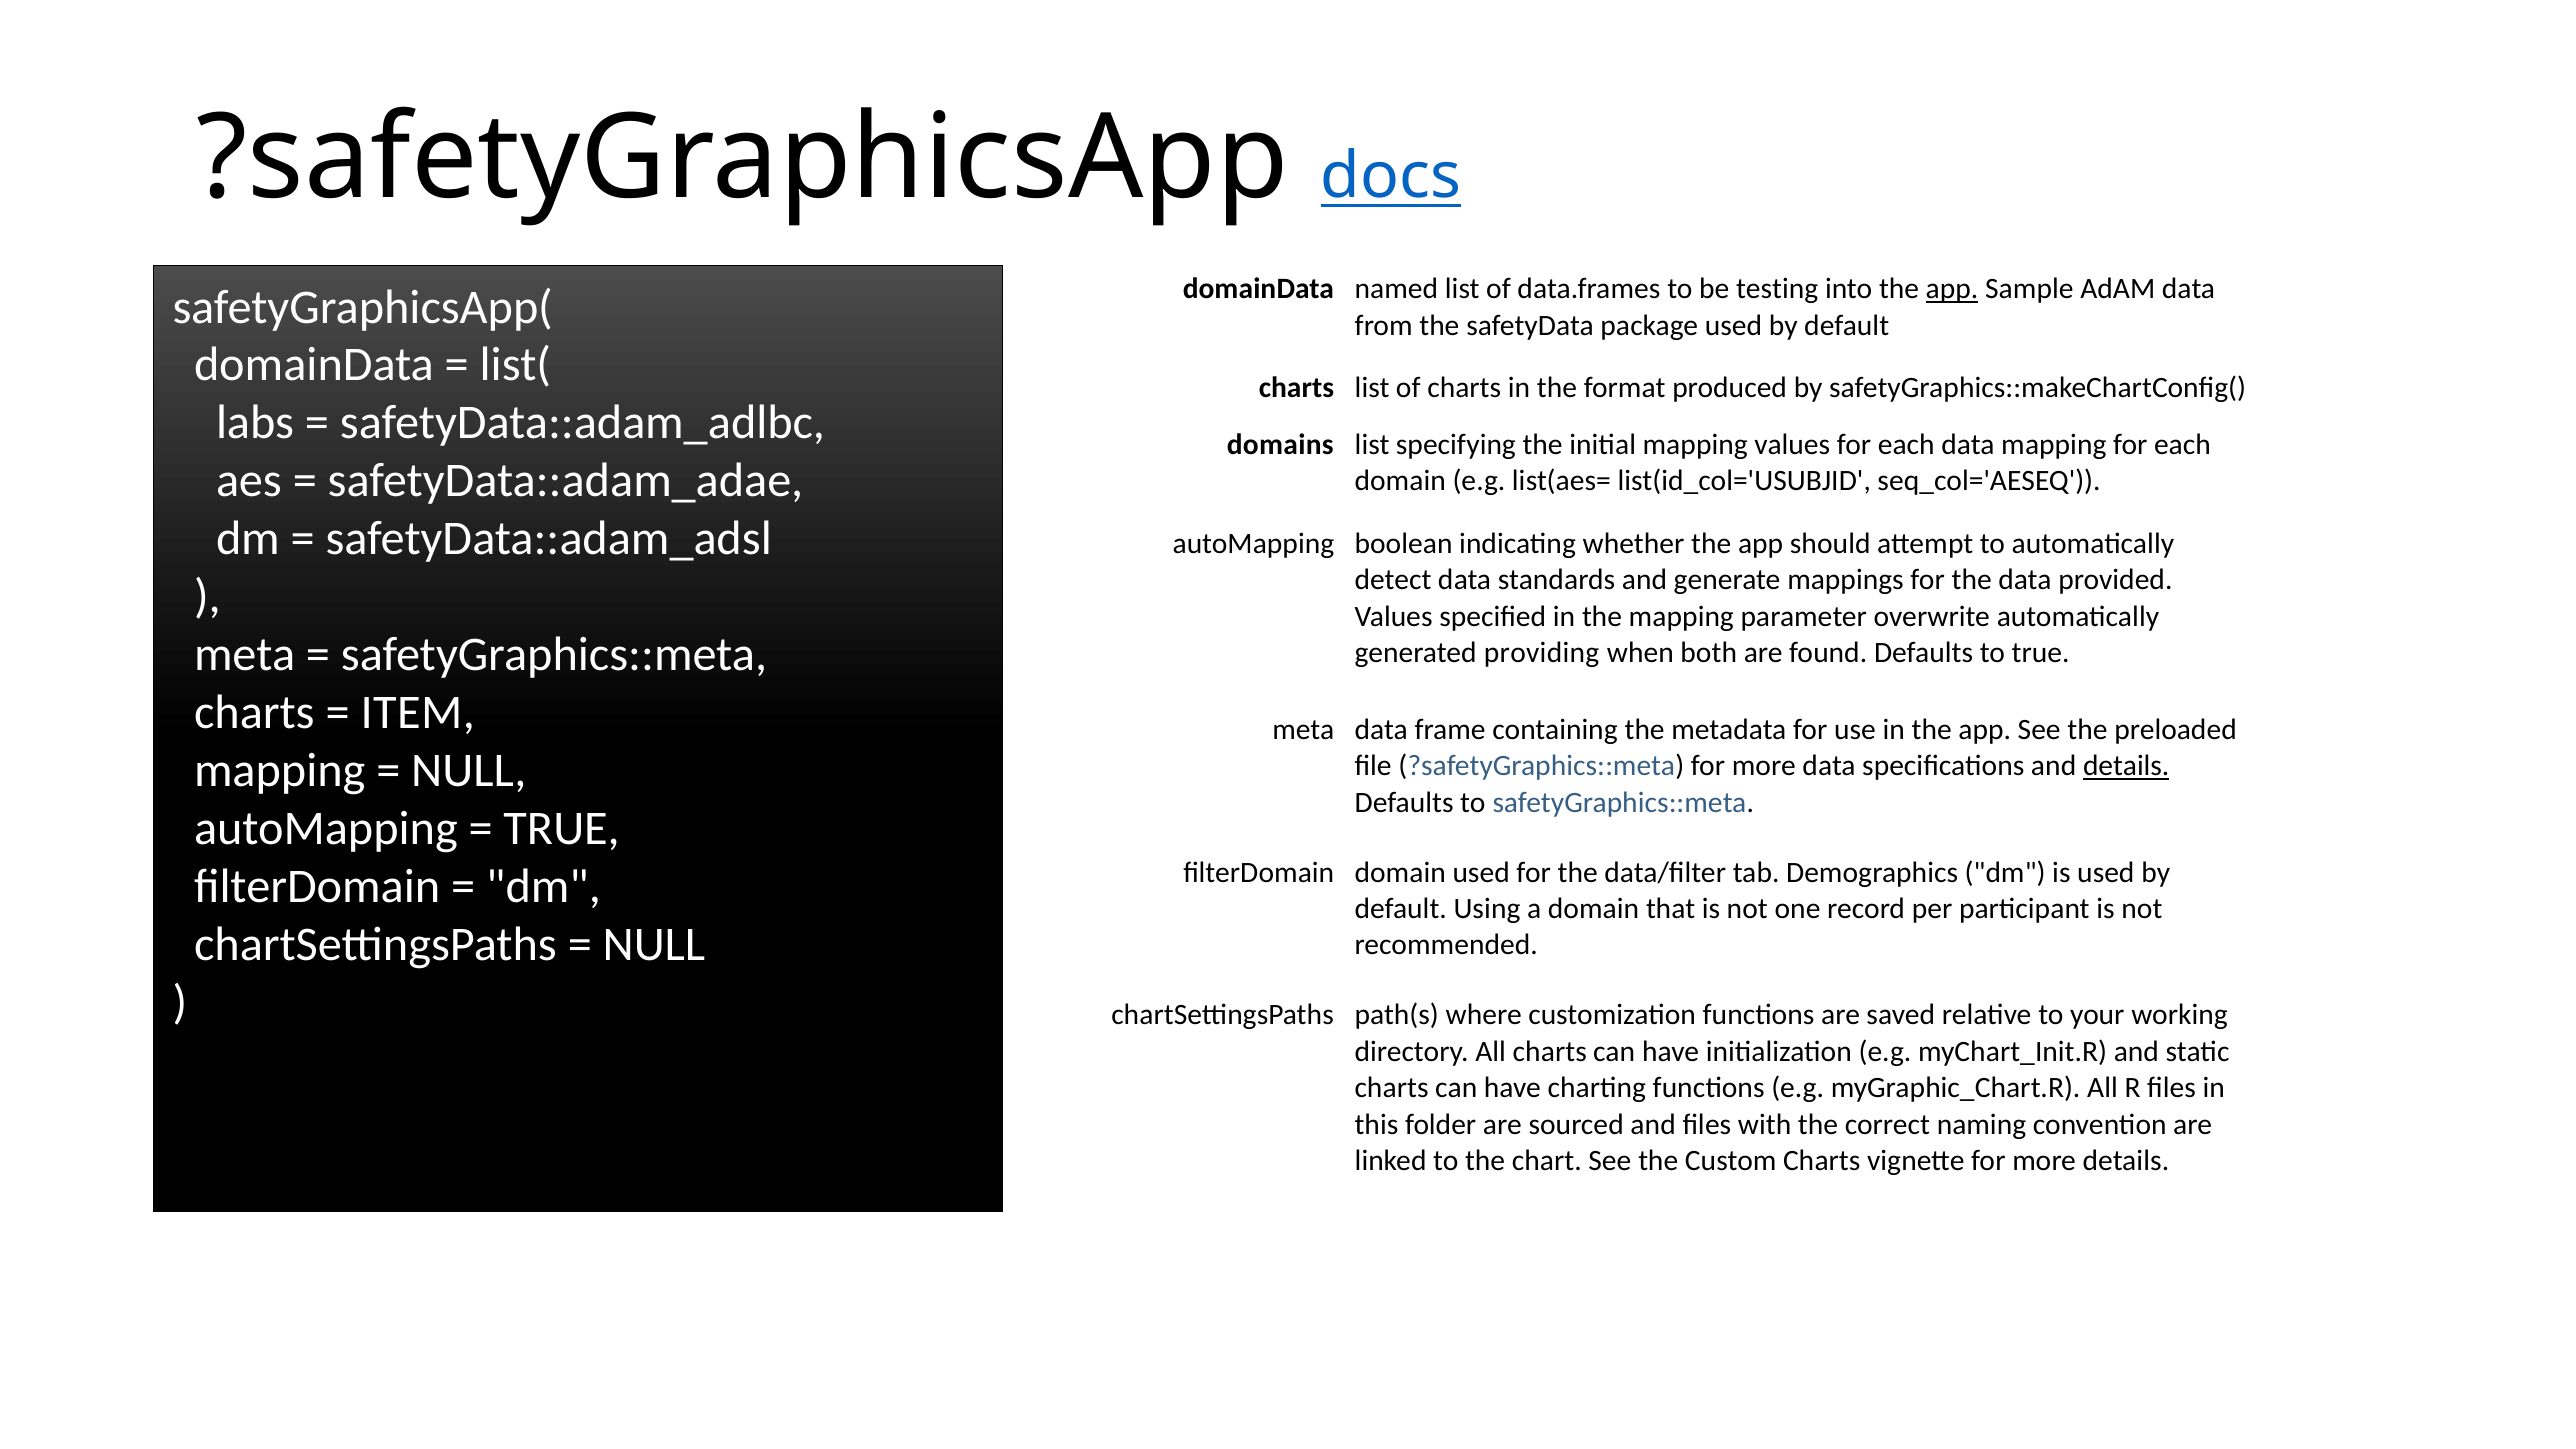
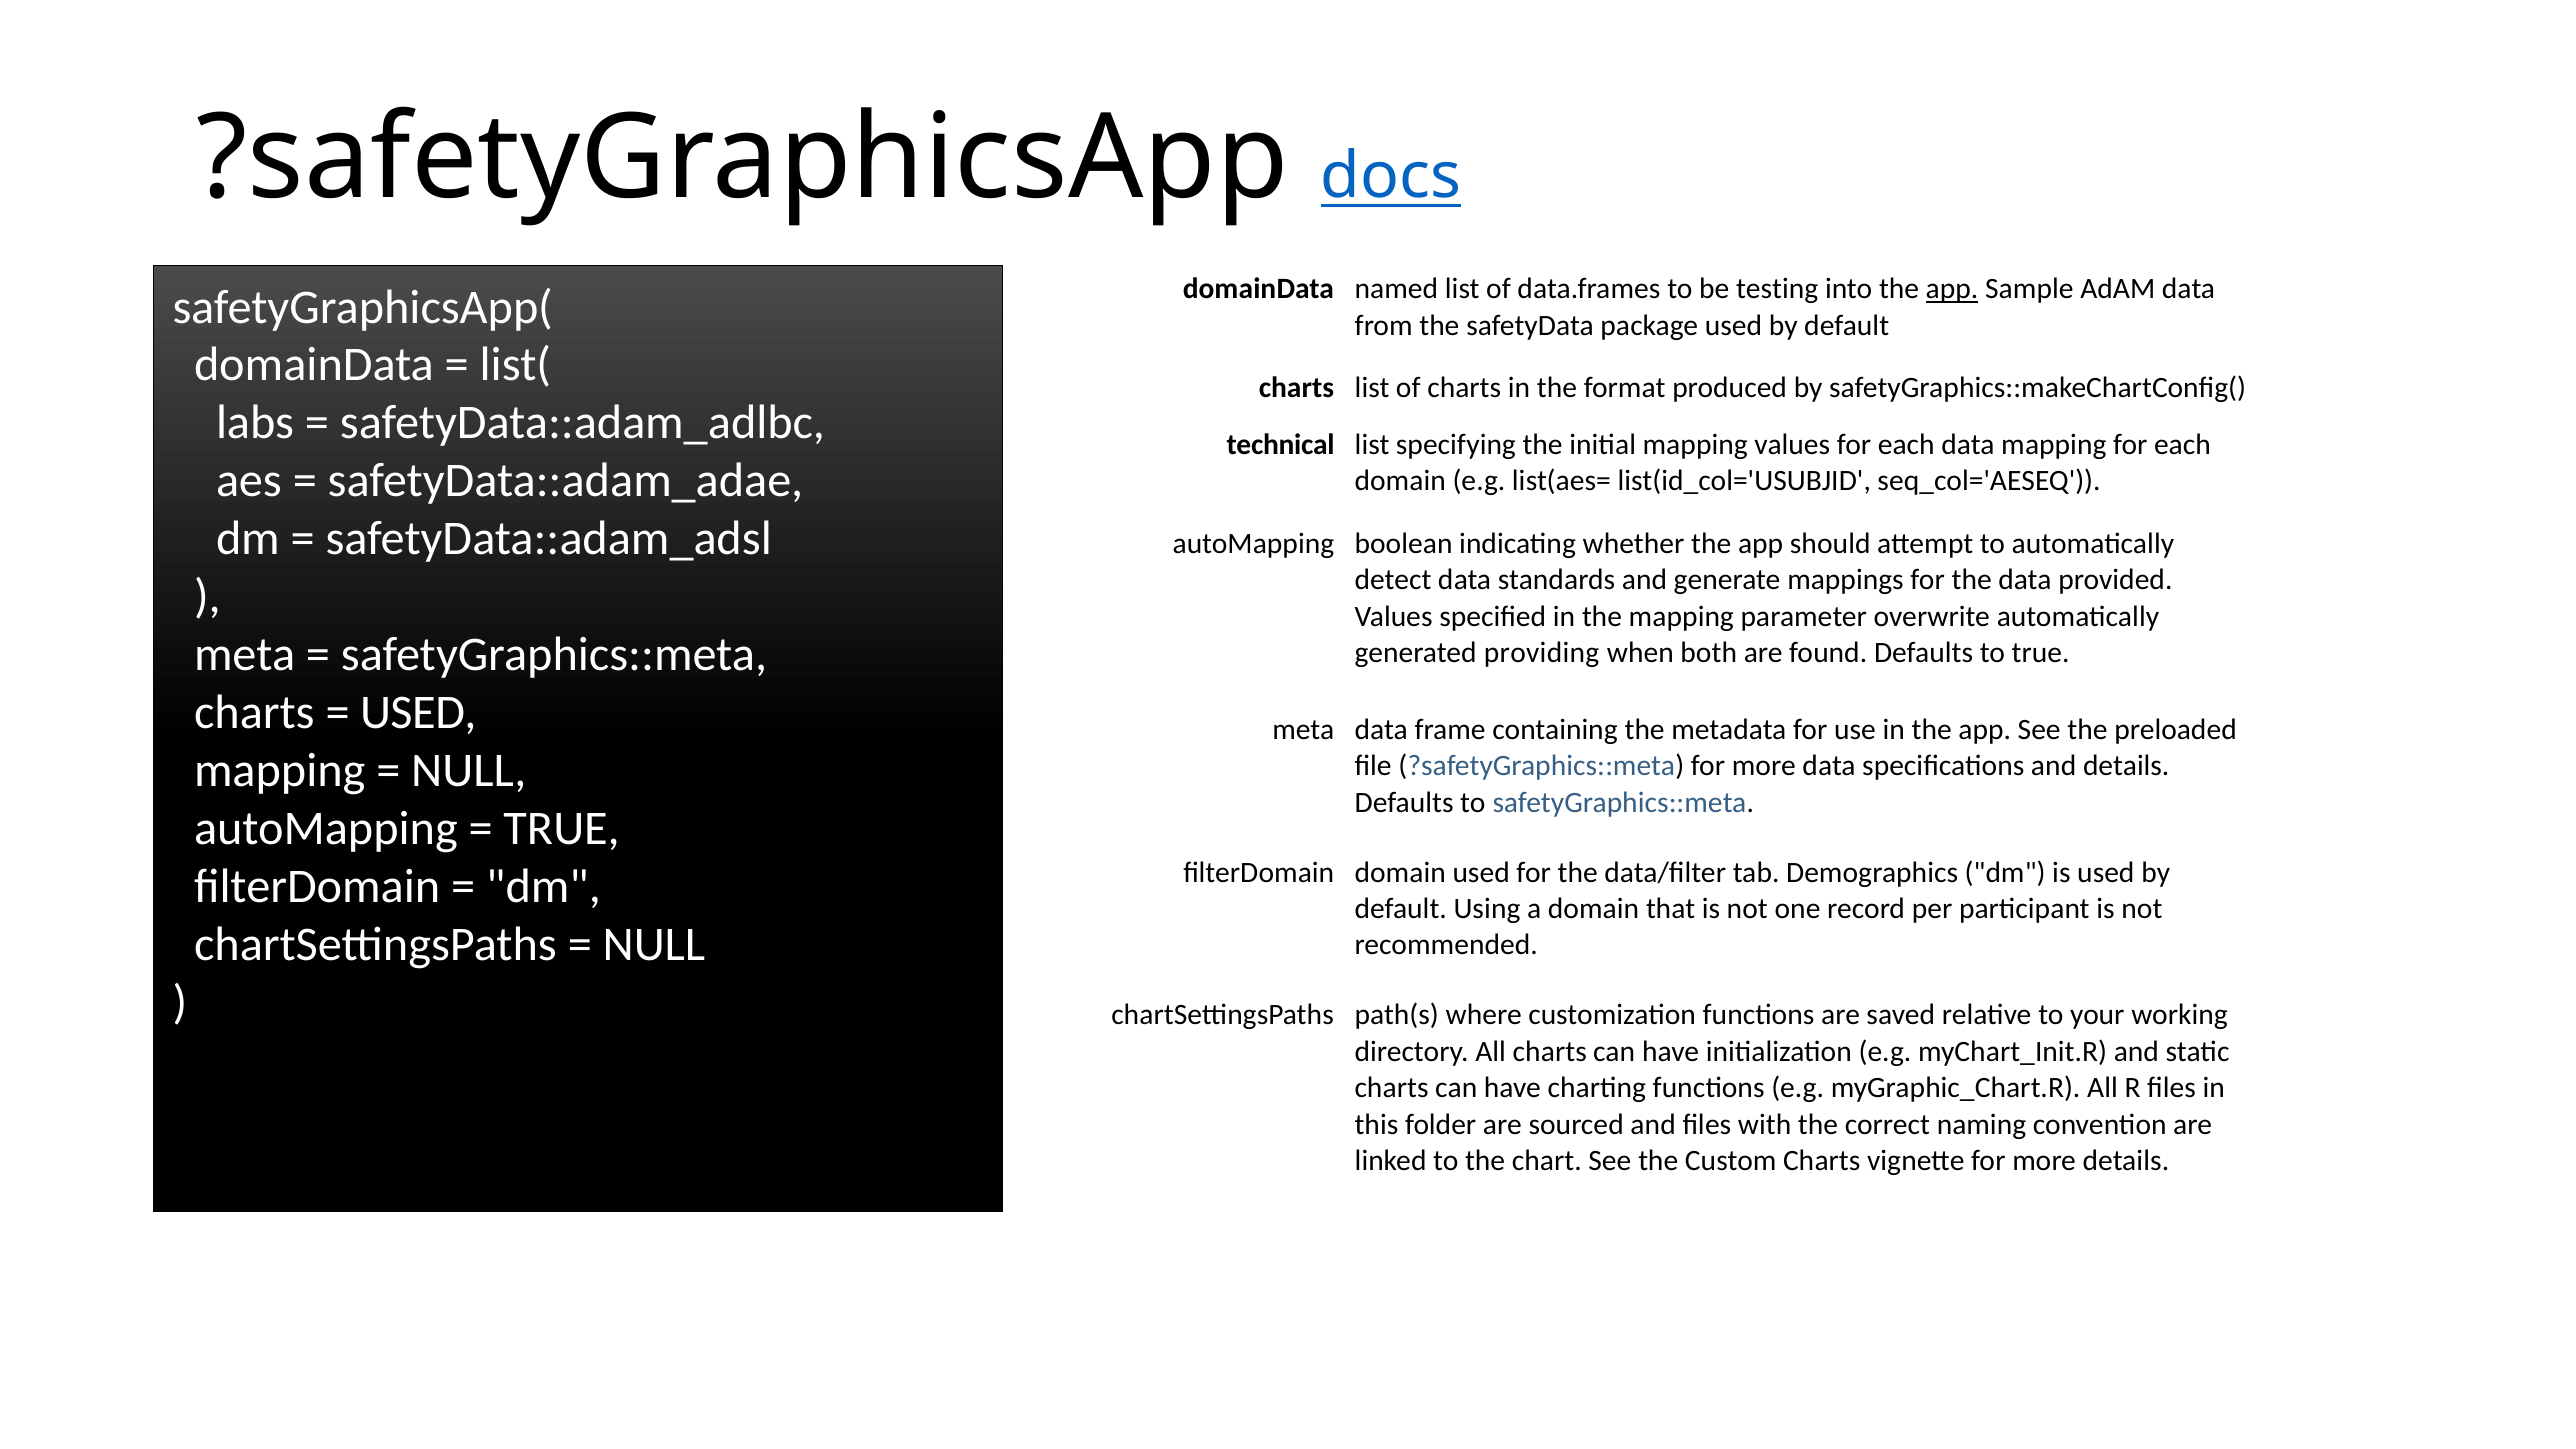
domains: domains -> technical
ITEM at (418, 713): ITEM -> USED
details at (2126, 766) underline: present -> none
